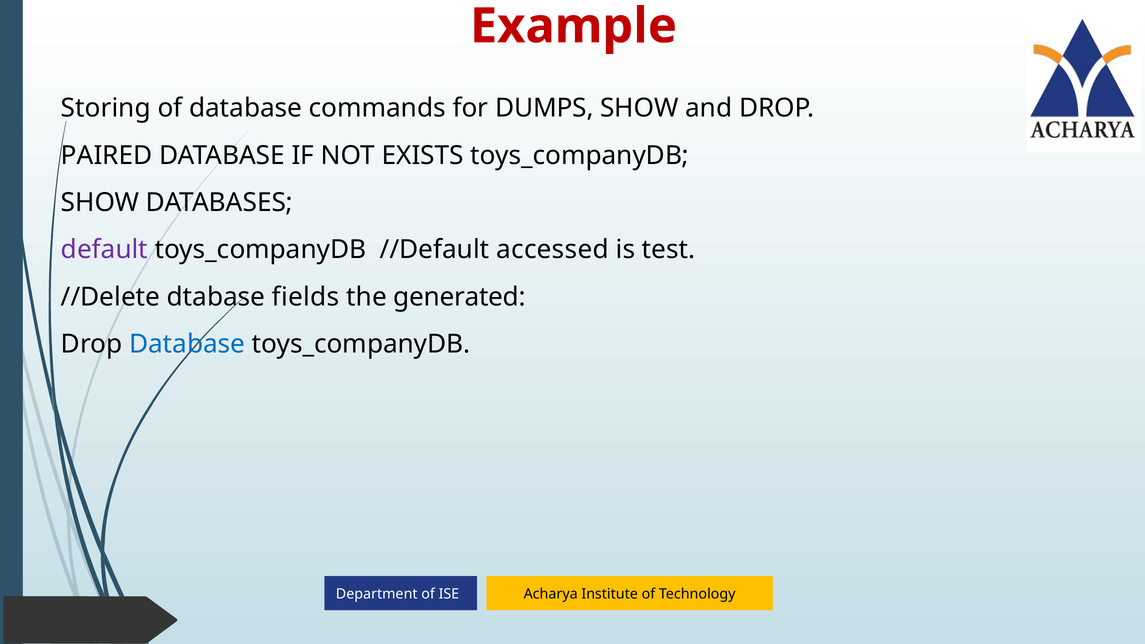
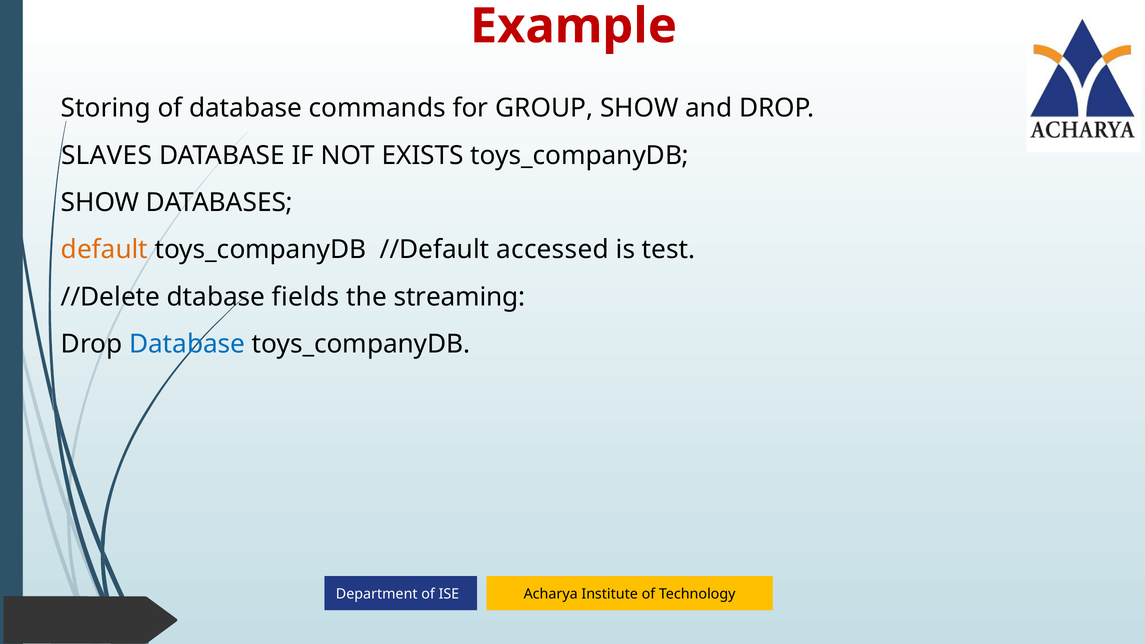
DUMPS: DUMPS -> GROUP
PAIRED: PAIRED -> SLAVES
default colour: purple -> orange
generated: generated -> streaming
